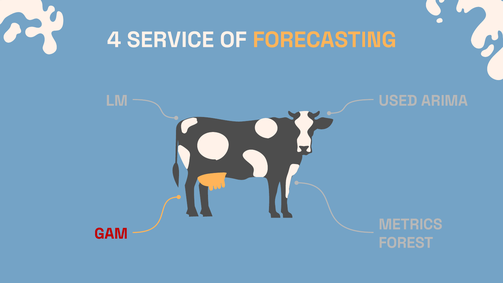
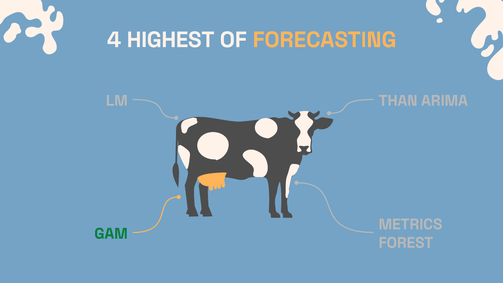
SERVICE: SERVICE -> HIGHEST
USED: USED -> THAN
GAM colour: red -> green
